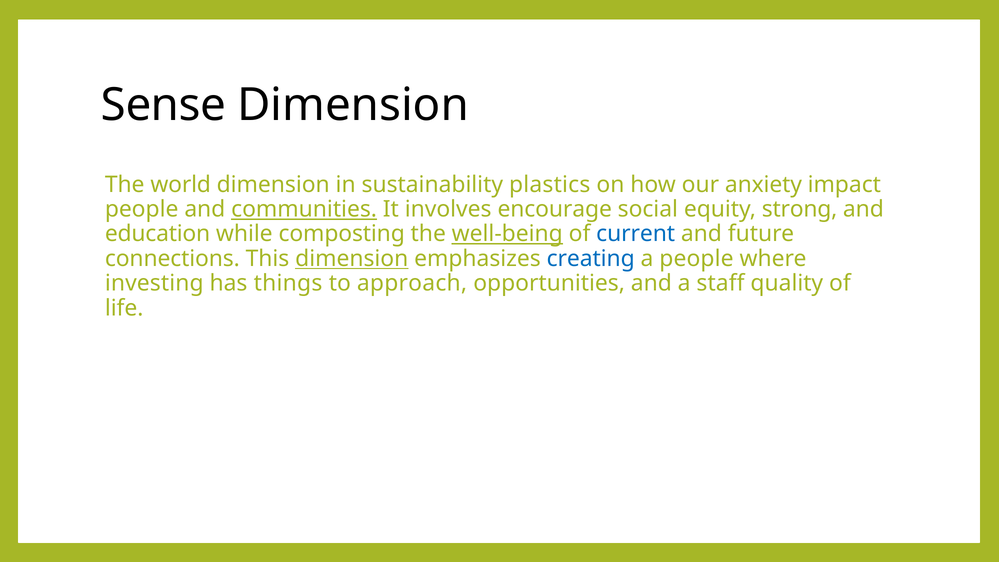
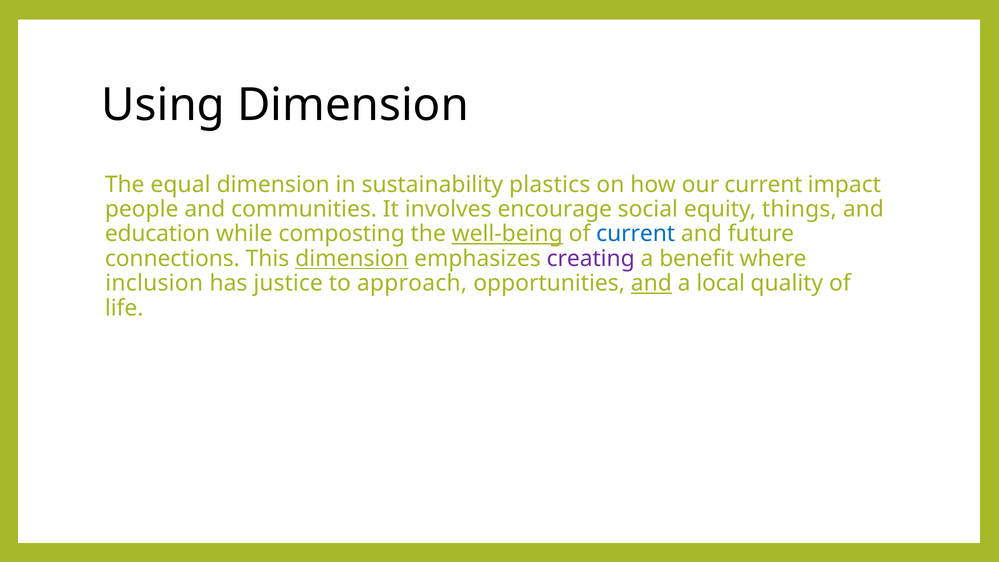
Sense: Sense -> Using
world: world -> equal
our anxiety: anxiety -> current
communities underline: present -> none
strong: strong -> things
creating colour: blue -> purple
a people: people -> benefit
investing: investing -> inclusion
things: things -> justice
and at (651, 283) underline: none -> present
staff: staff -> local
